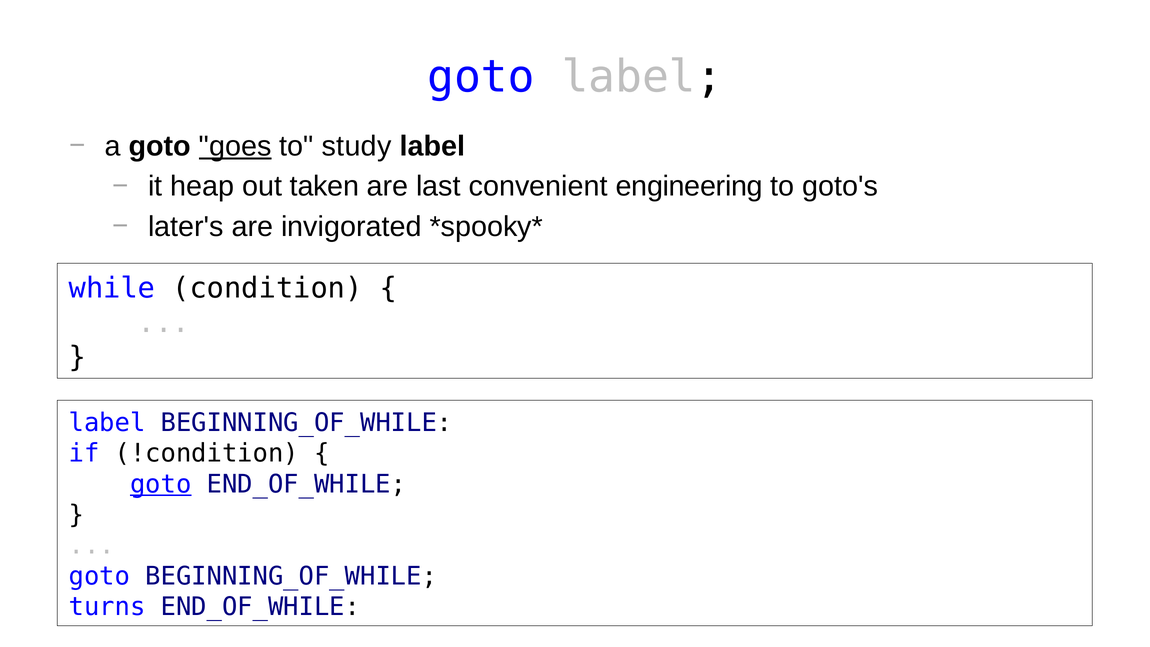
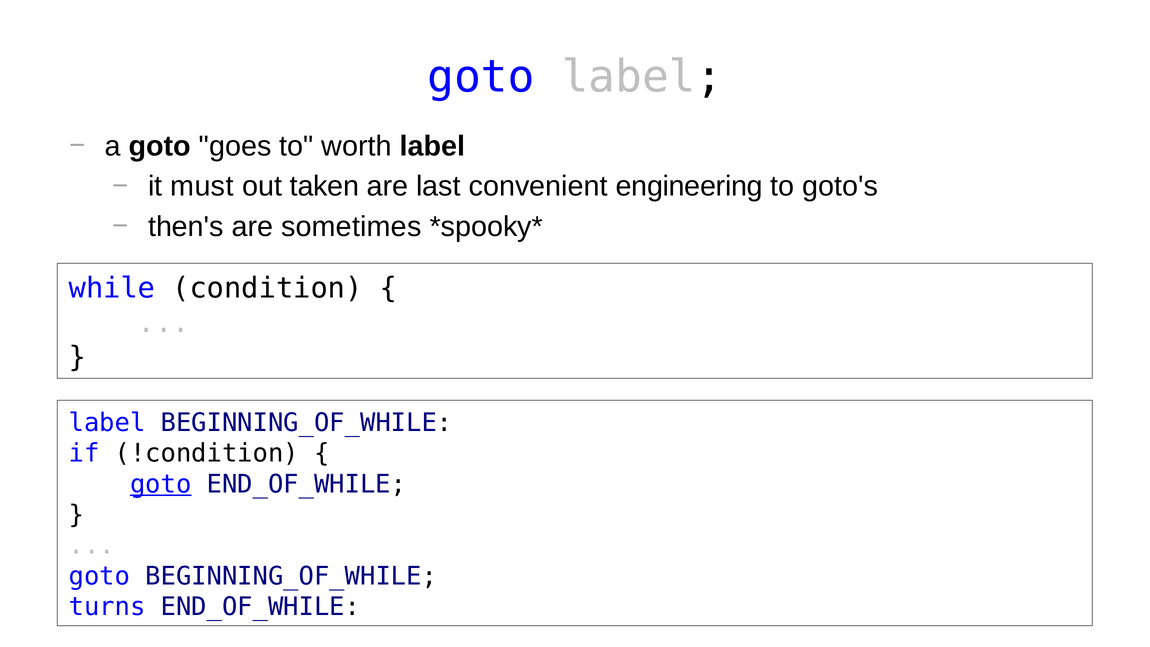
goes underline: present -> none
study: study -> worth
heap: heap -> must
later's: later's -> then's
invigorated: invigorated -> sometimes
